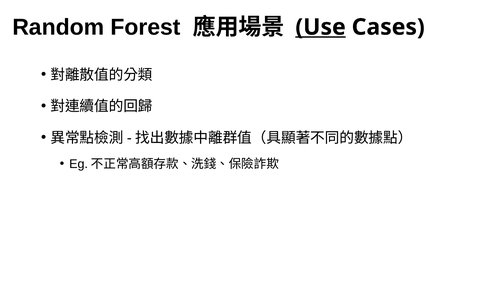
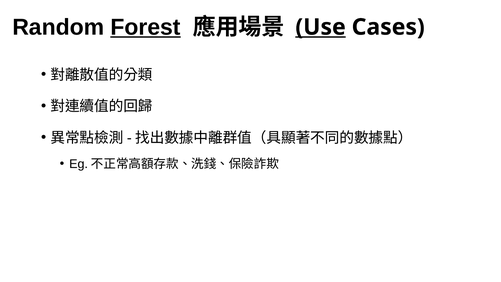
Forest underline: none -> present
